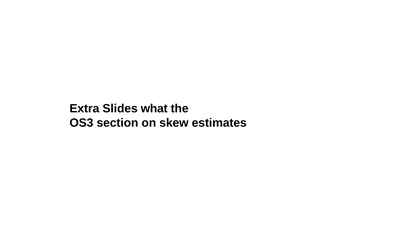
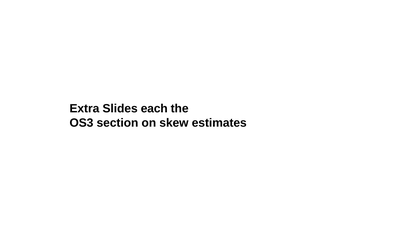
what: what -> each
